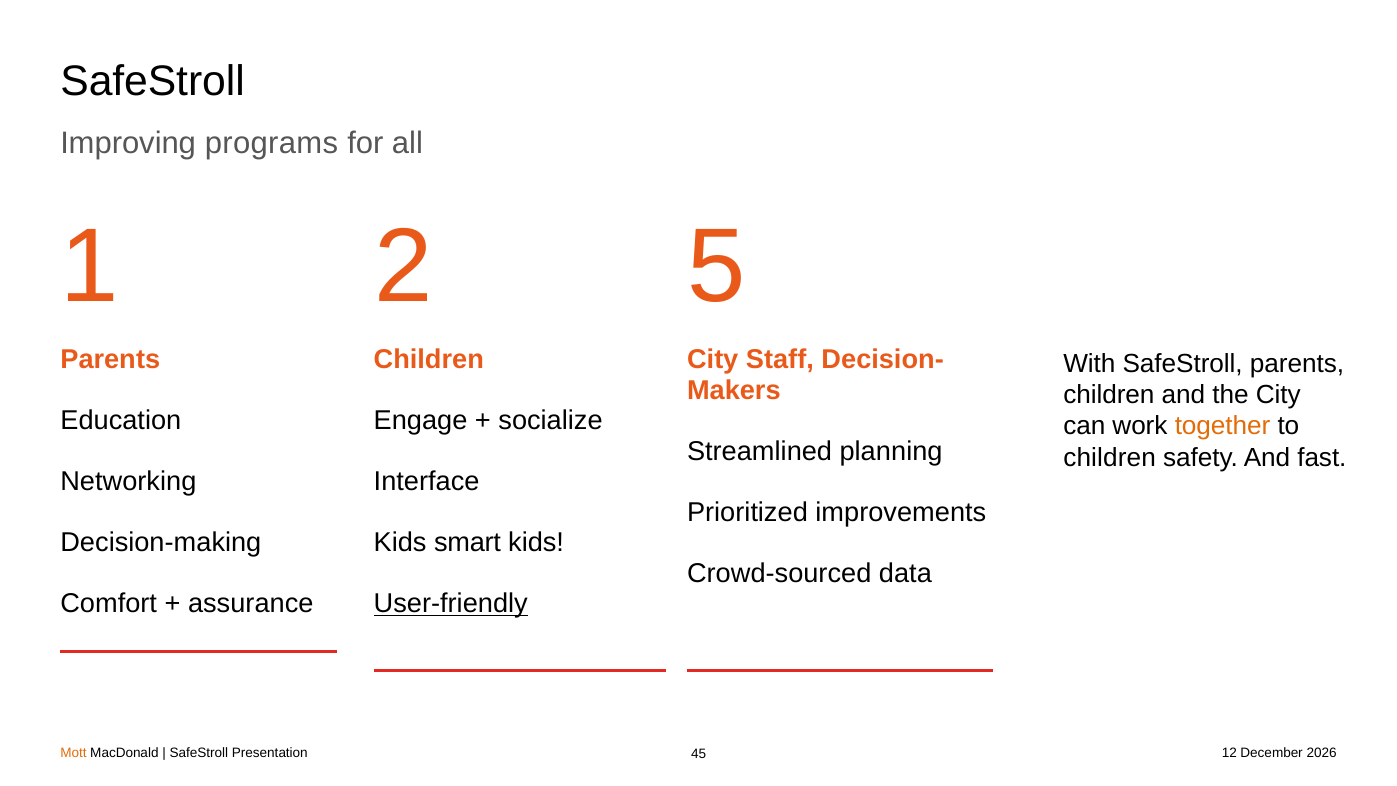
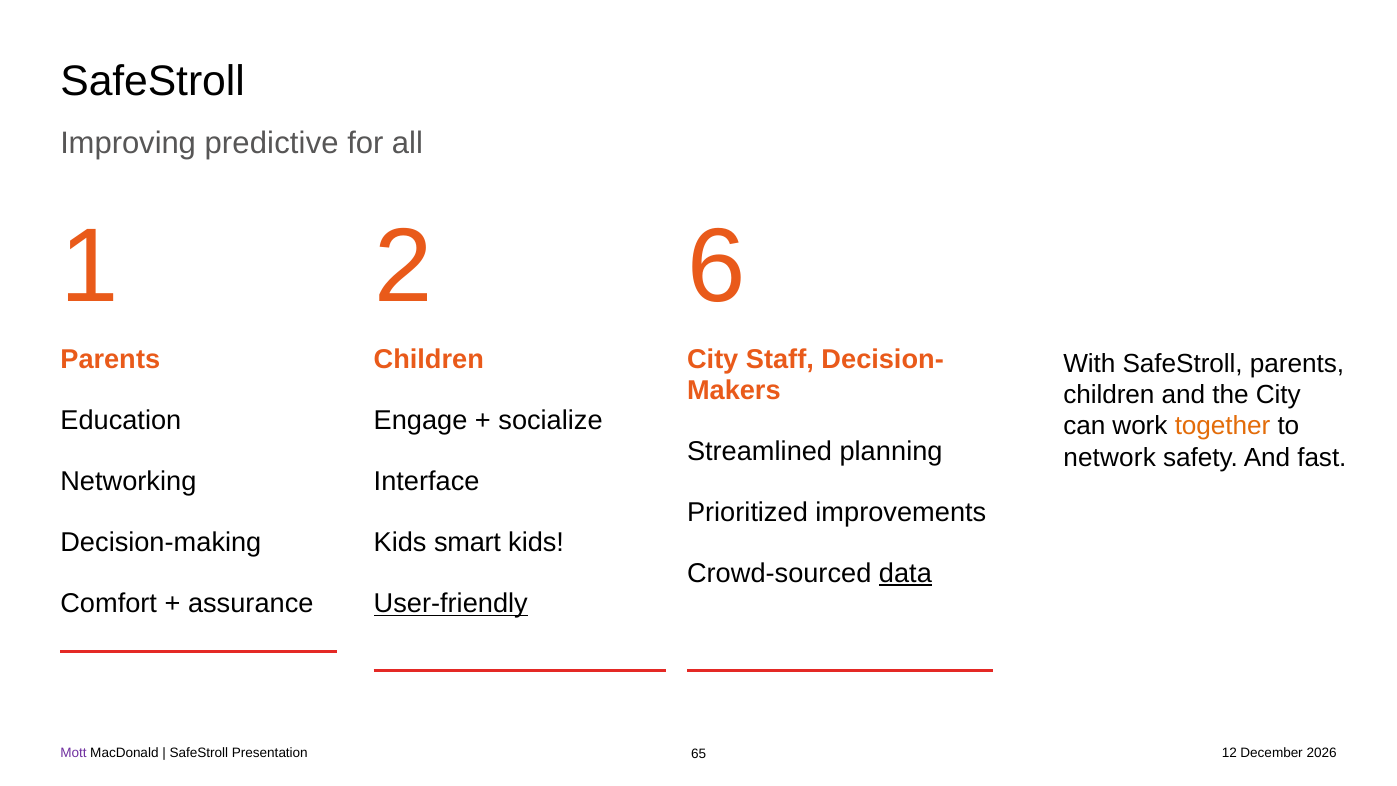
programs: programs -> predictive
5: 5 -> 6
children at (1110, 458): children -> network
data underline: none -> present
Mott colour: orange -> purple
45: 45 -> 65
